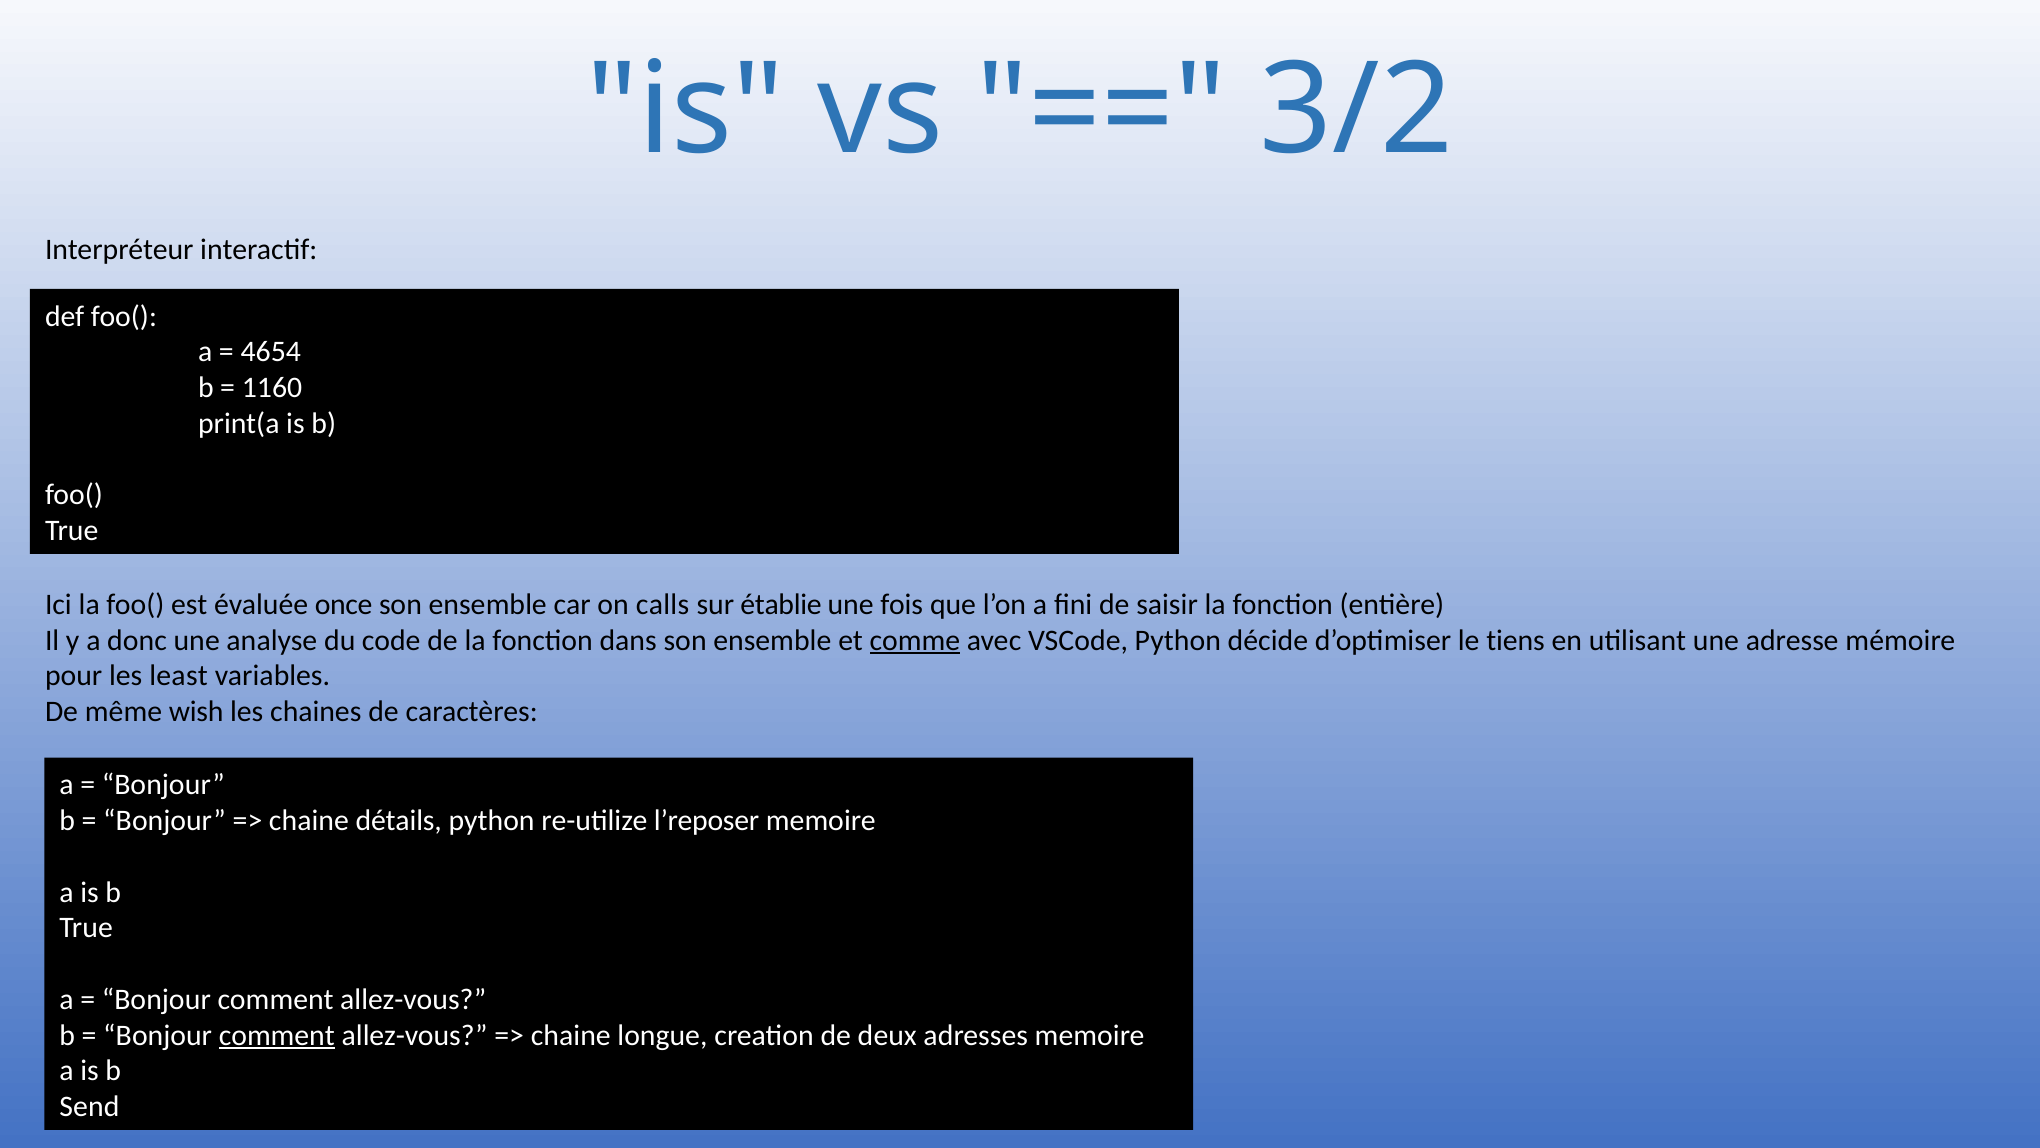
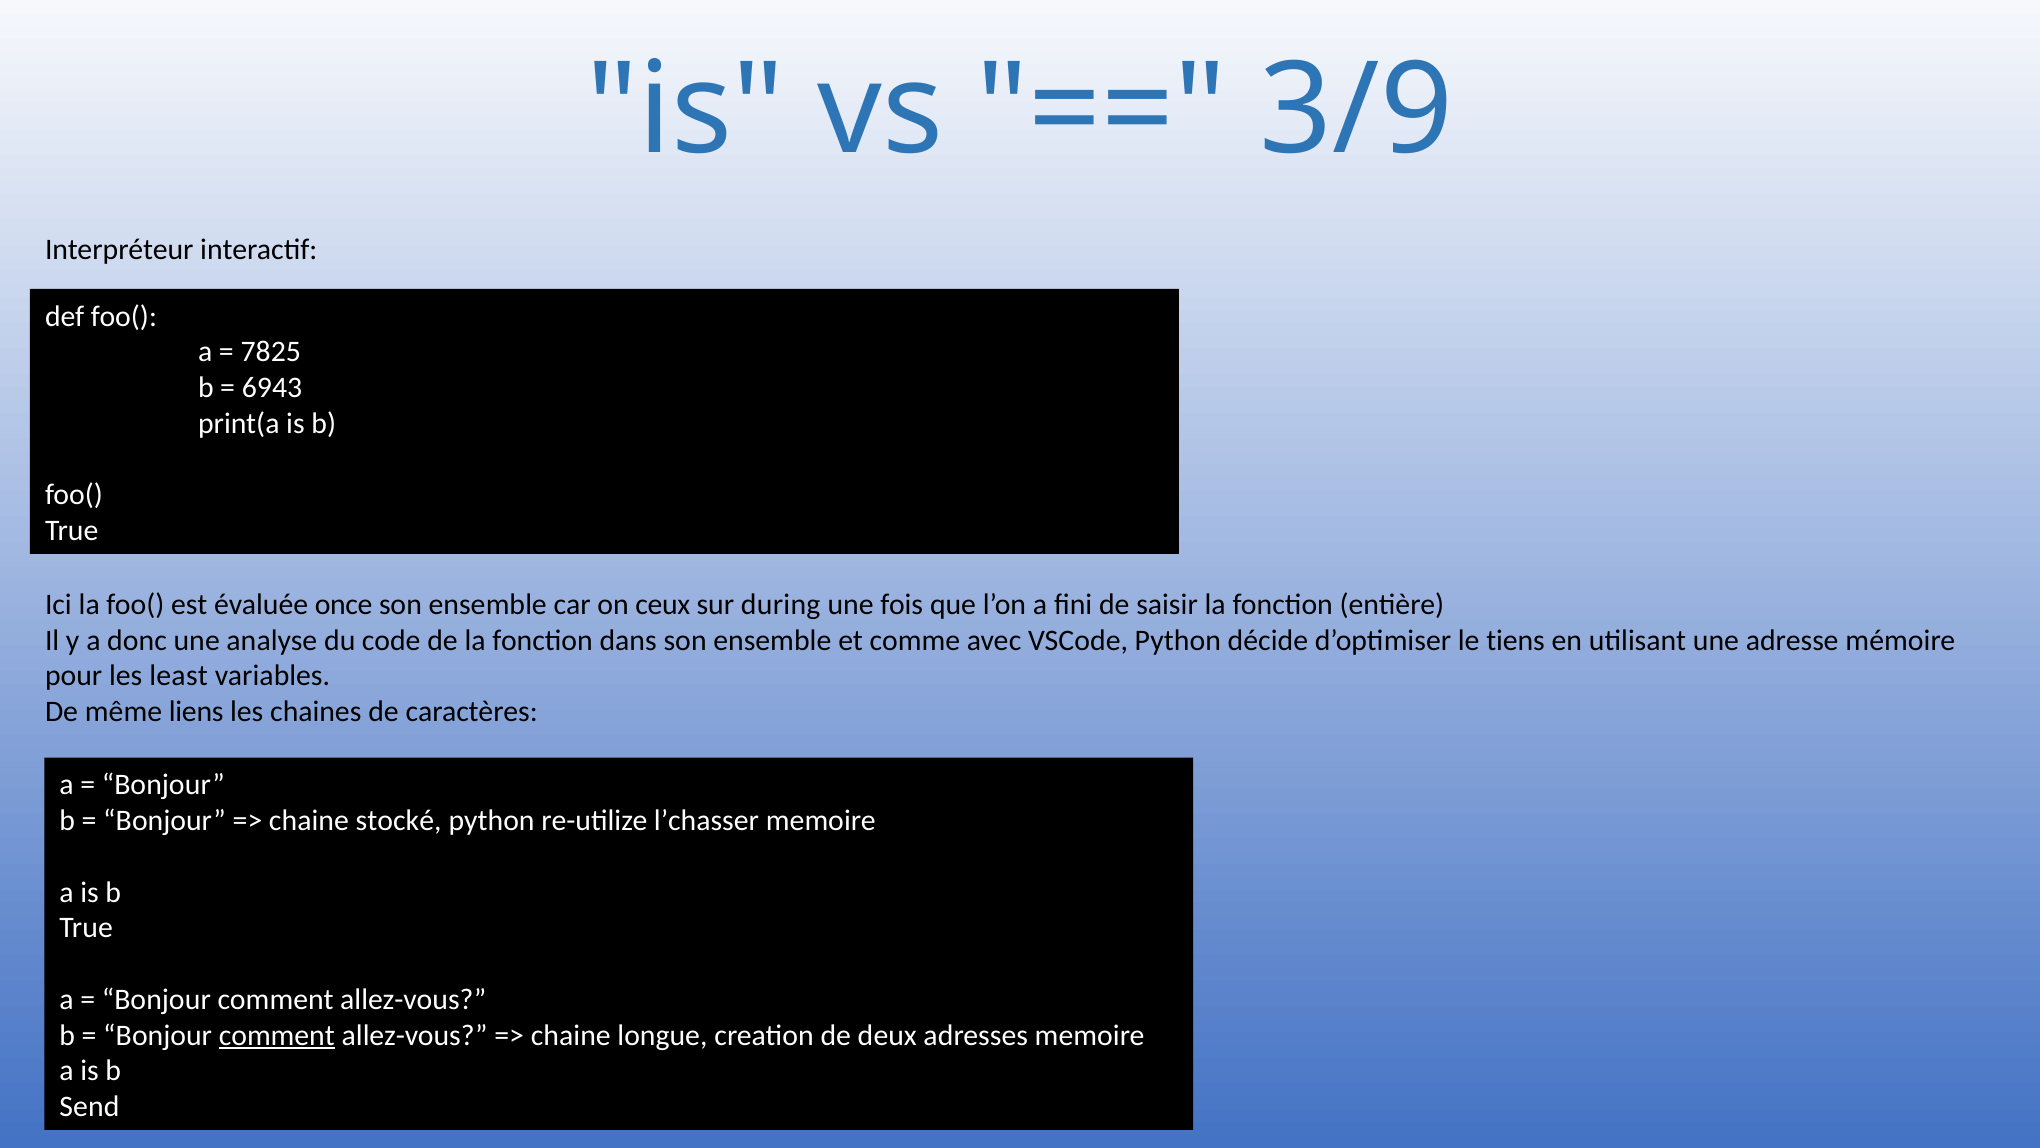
3/2: 3/2 -> 3/9
4654: 4654 -> 7825
1160: 1160 -> 6943
calls: calls -> ceux
établie: établie -> during
comme underline: present -> none
wish: wish -> liens
détails: détails -> stocké
l’reposer: l’reposer -> l’chasser
